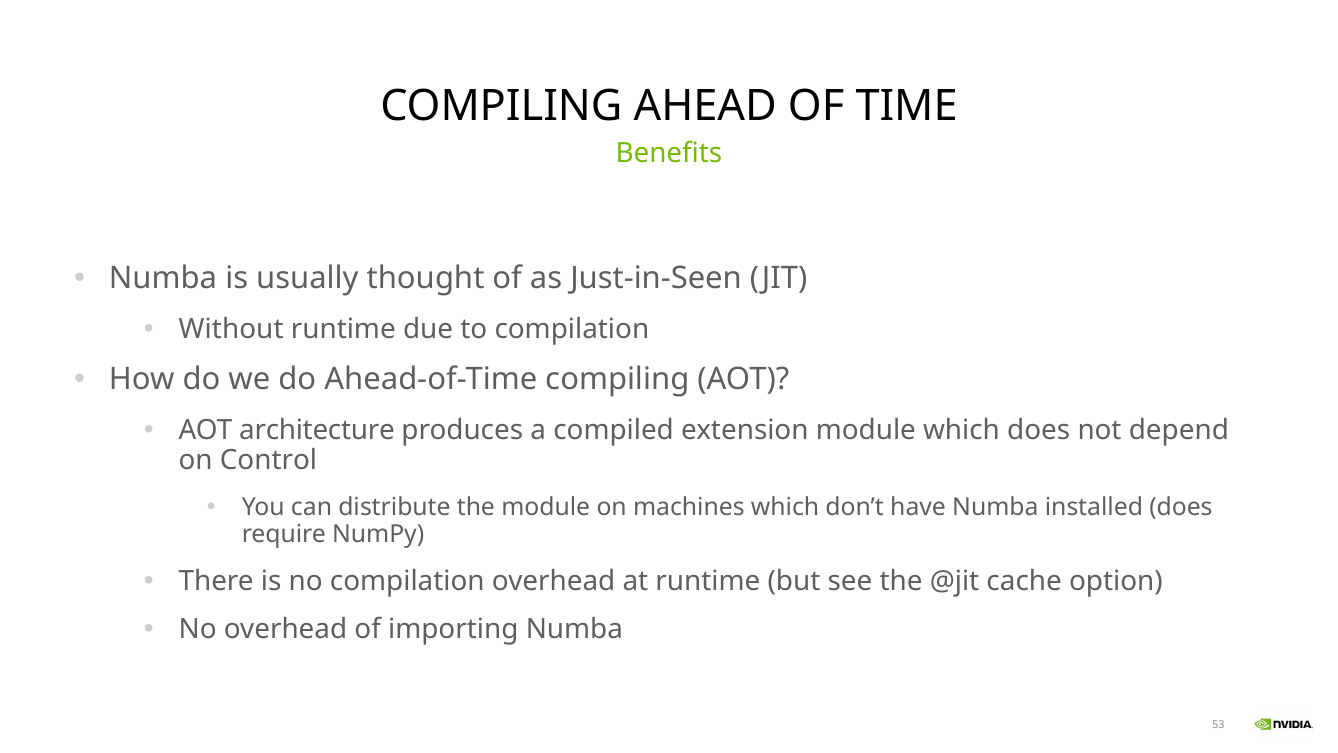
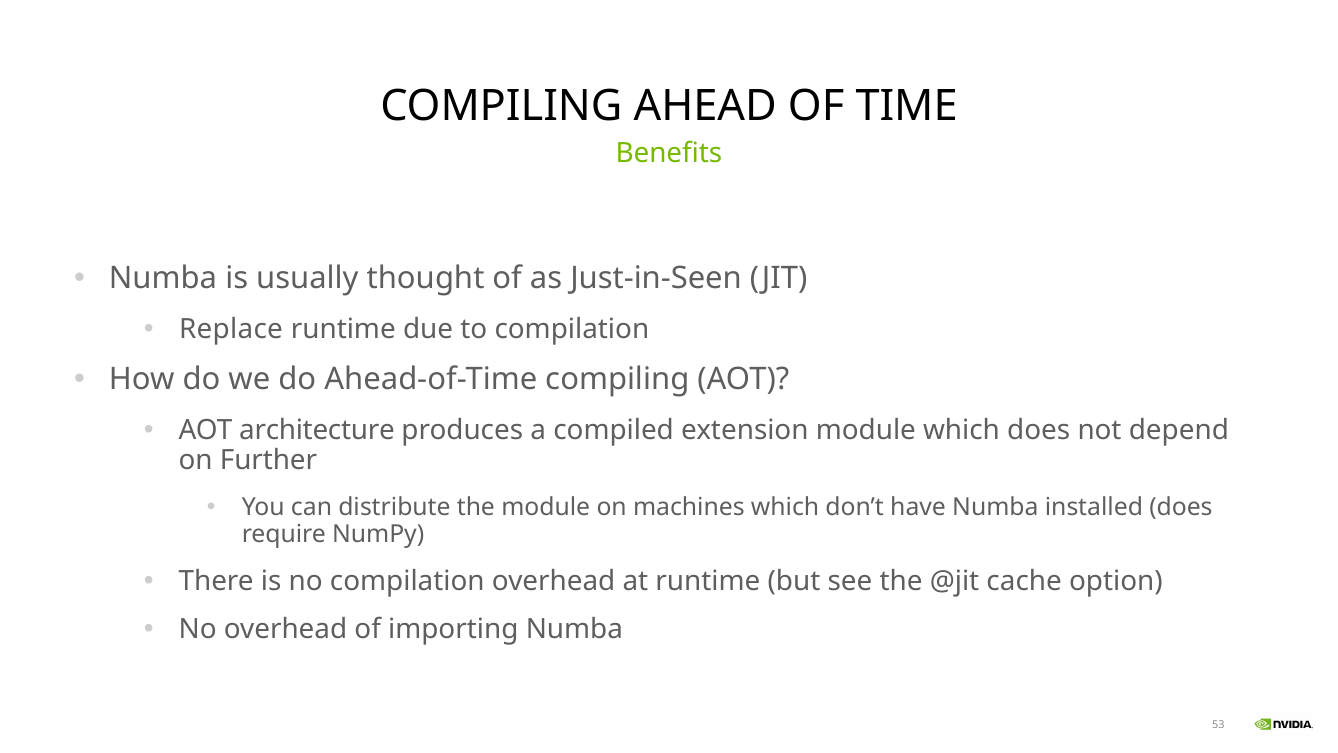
Without: Without -> Replace
Control: Control -> Further
